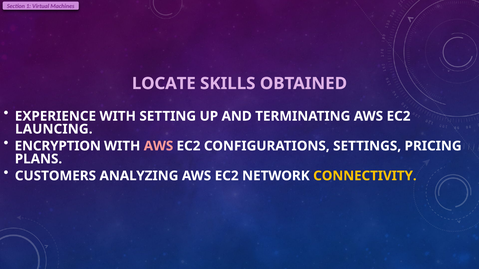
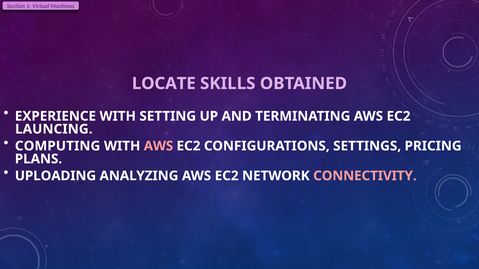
ENCRYPTION: ENCRYPTION -> COMPUTING
CUSTOMERS: CUSTOMERS -> UPLOADING
CONNECTIVITY colour: yellow -> pink
